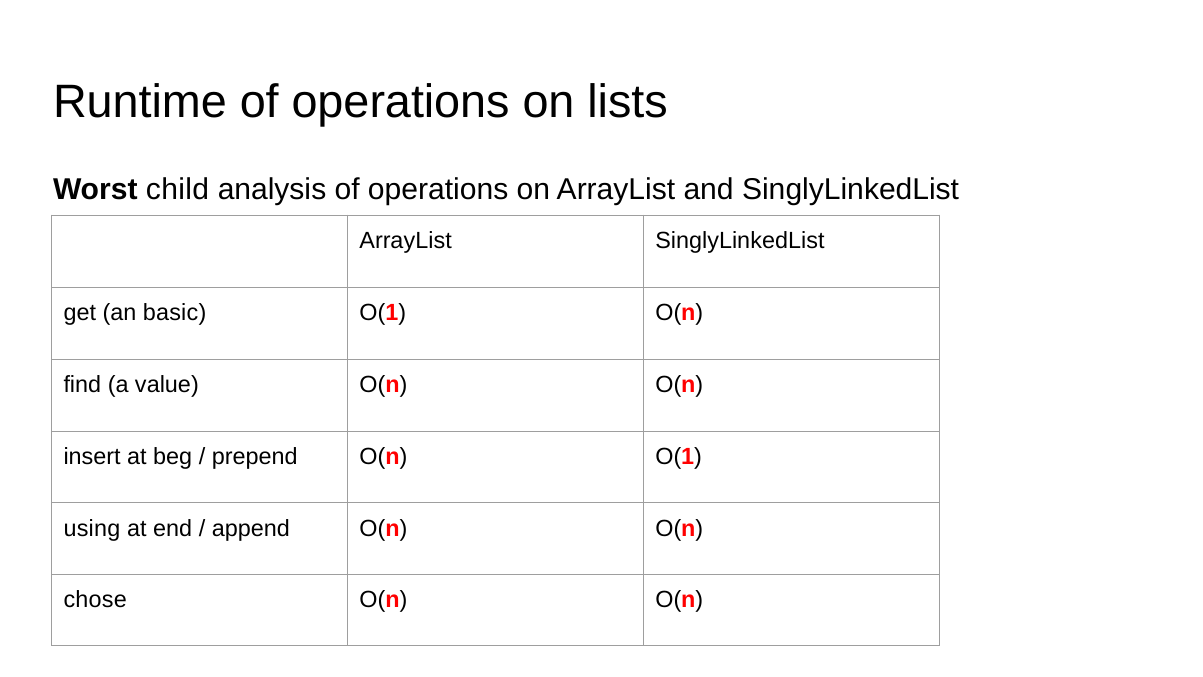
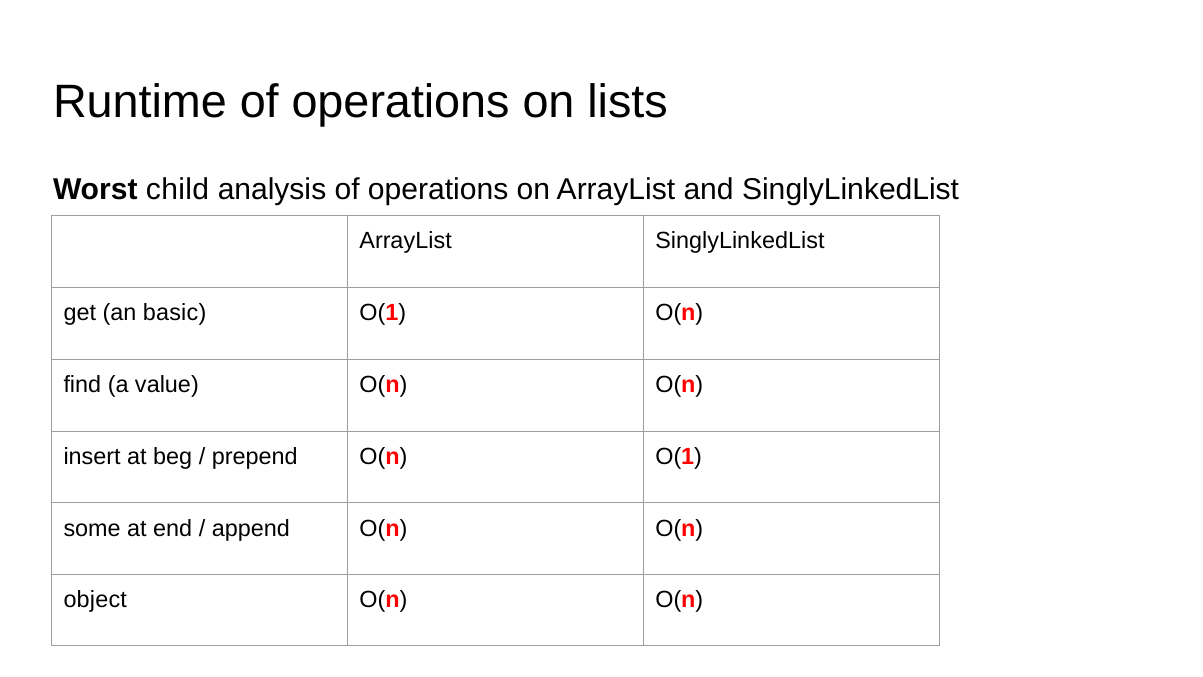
using: using -> some
chose: chose -> object
